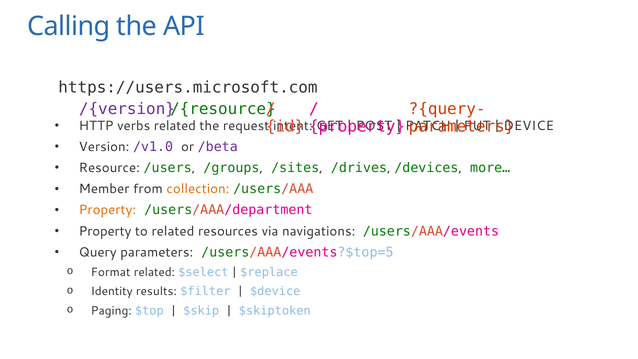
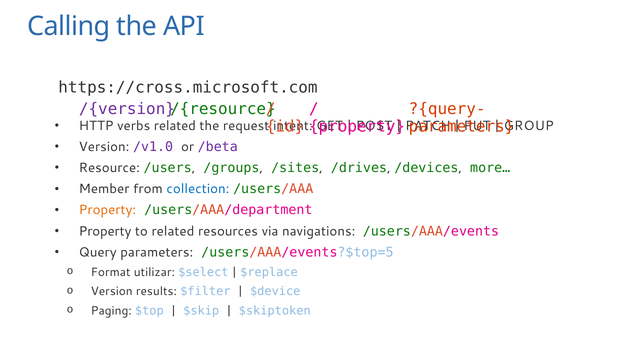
https://users.microsoft.com: https://users.microsoft.com -> https://cross.microsoft.com
DEVICE: DEVICE -> GROUP
collection colour: orange -> blue
Format related: related -> utilizar
Identity at (112, 291): Identity -> Version
